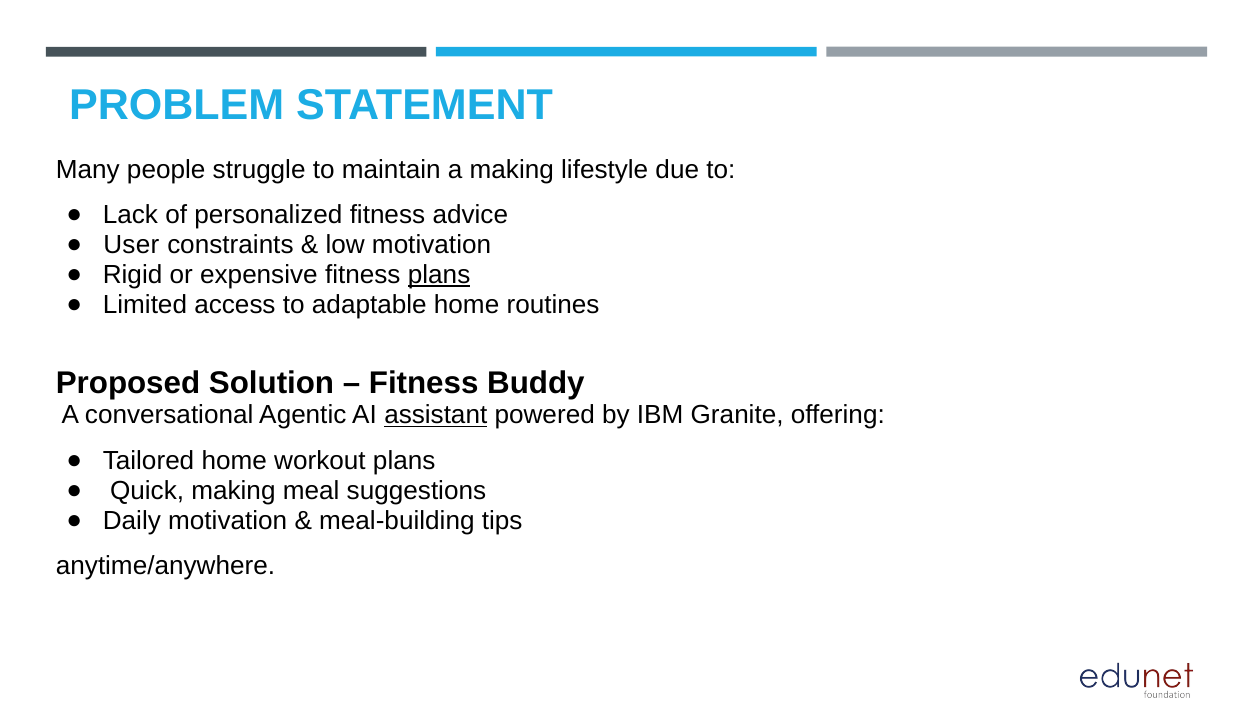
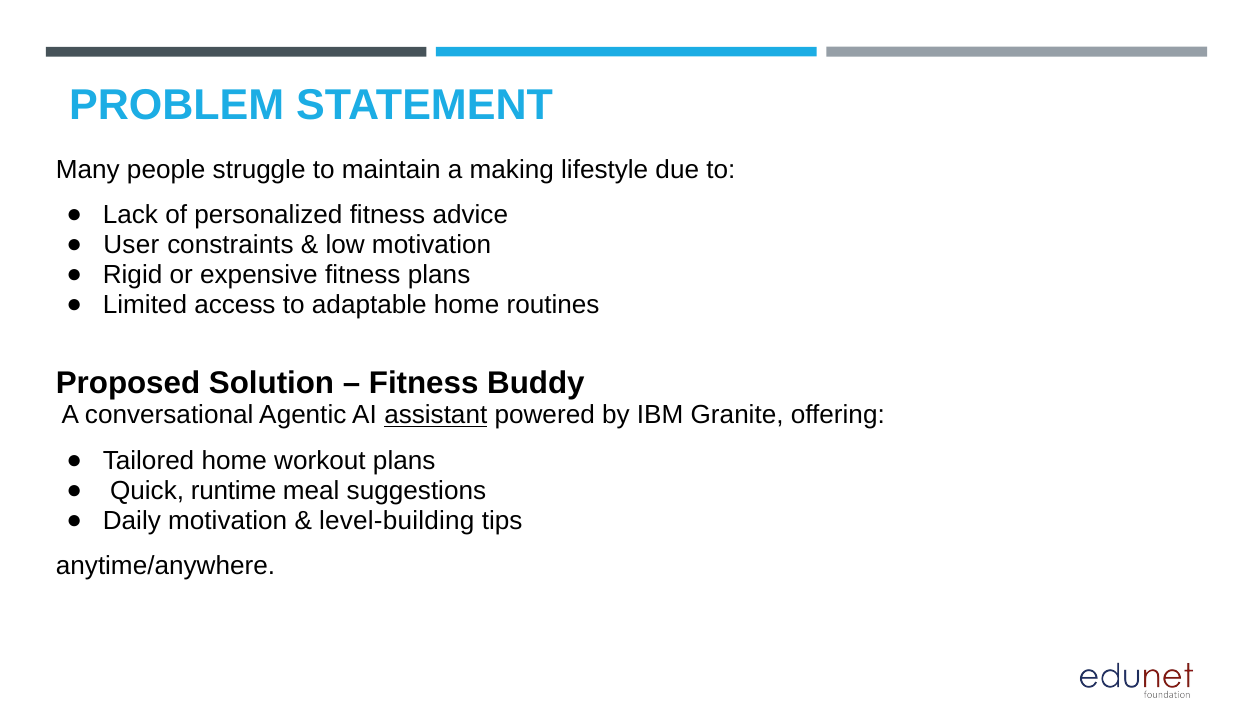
plans at (439, 274) underline: present -> none
Quick making: making -> runtime
meal-building: meal-building -> level-building
